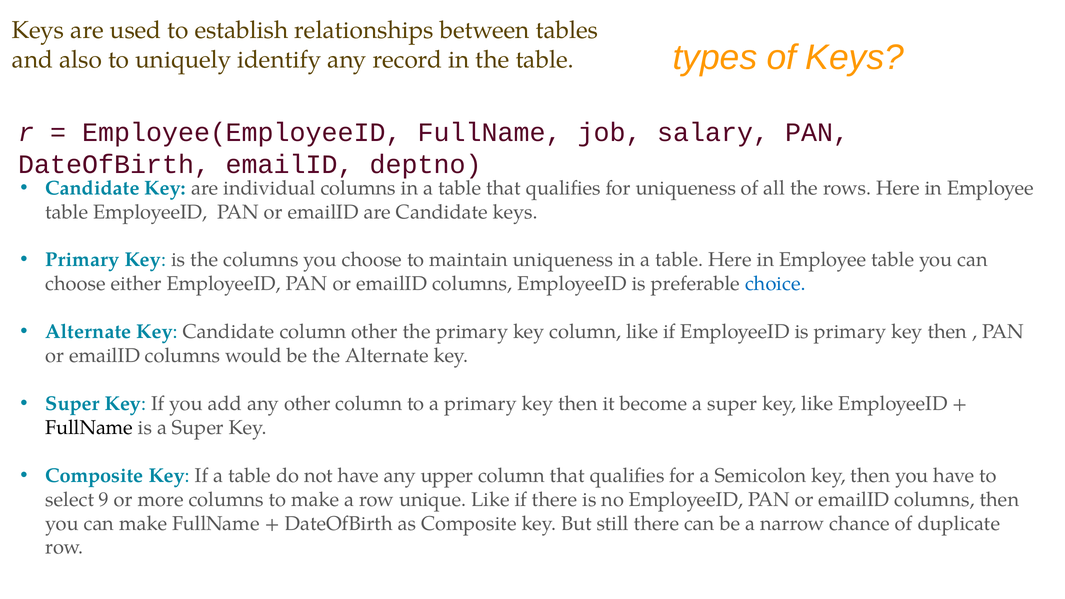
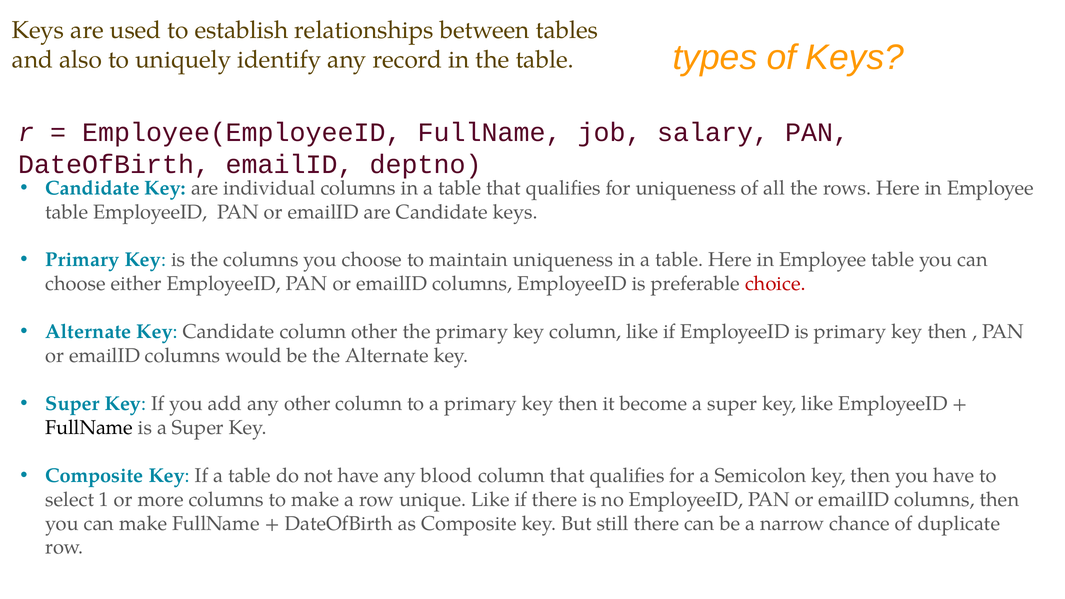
choice colour: blue -> red
upper: upper -> blood
9: 9 -> 1
